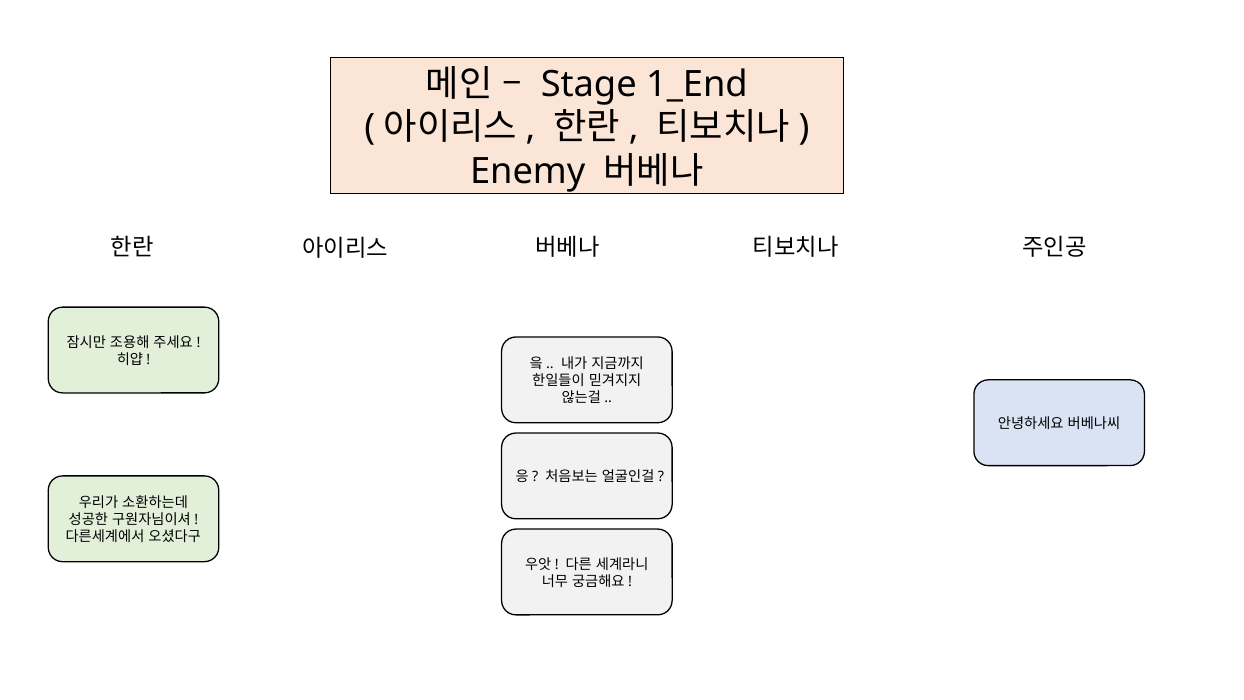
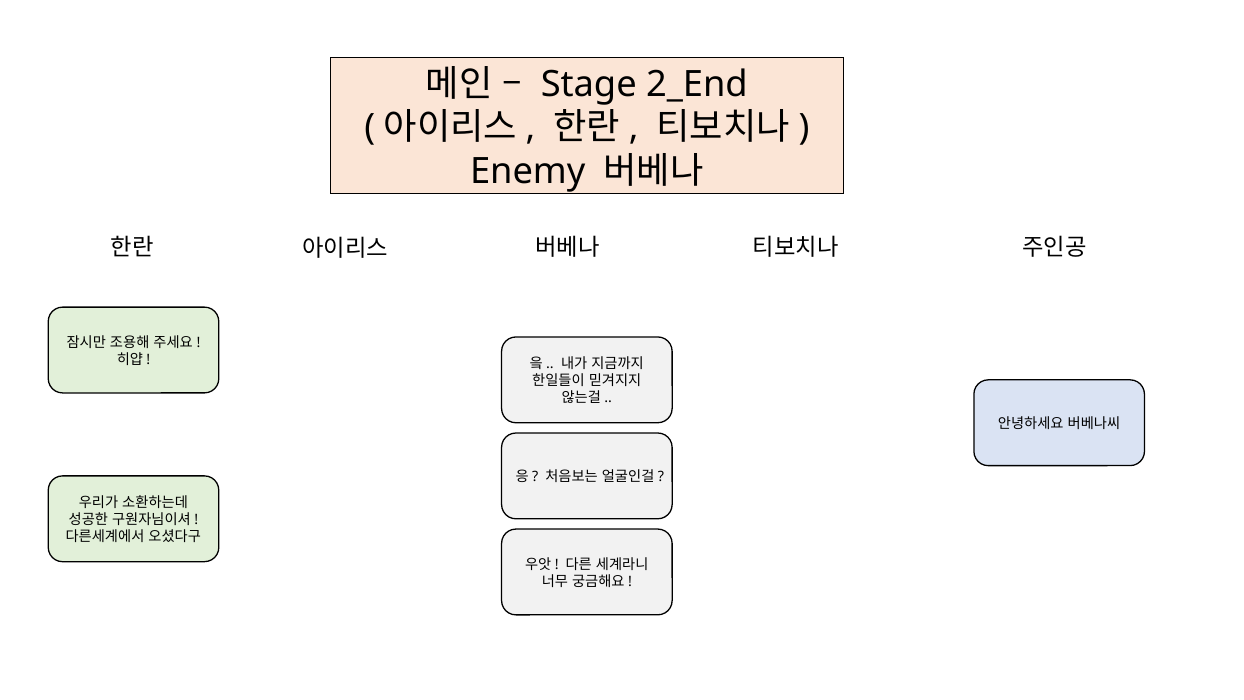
1_End: 1_End -> 2_End
